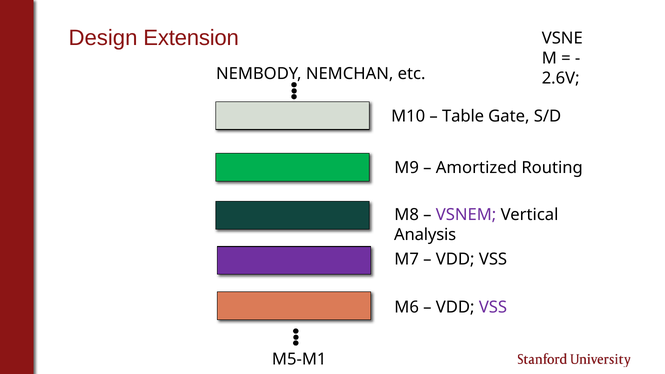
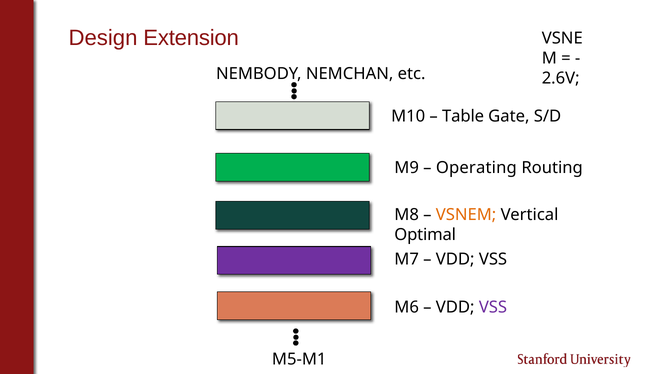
Amortized: Amortized -> Operating
VSNEM colour: purple -> orange
Analysis: Analysis -> Optimal
